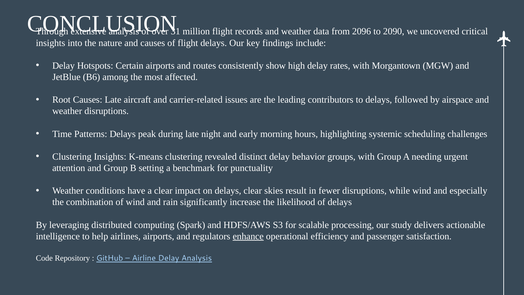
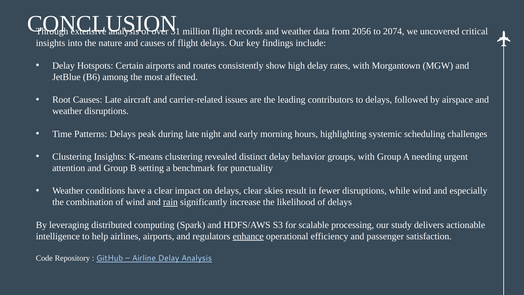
2096: 2096 -> 2056
2090: 2090 -> 2074
rain underline: none -> present
